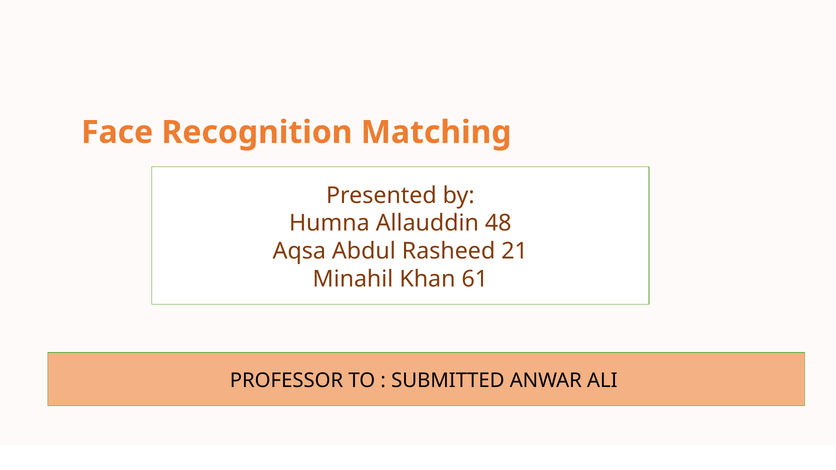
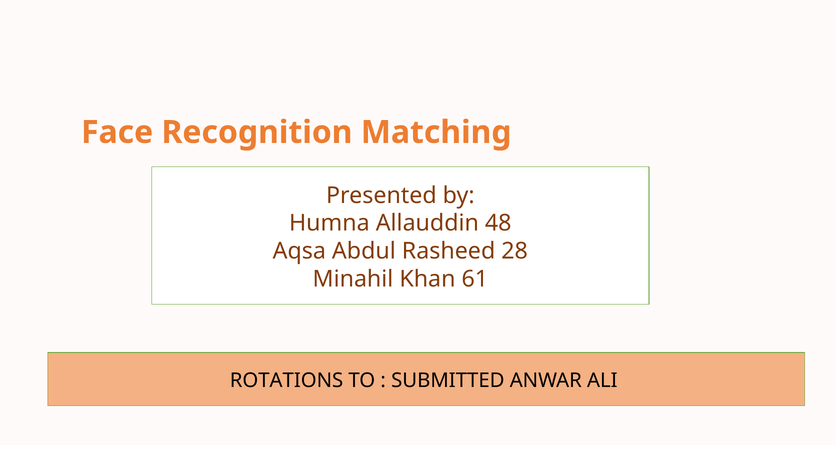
21: 21 -> 28
PROFESSOR: PROFESSOR -> ROTATIONS
